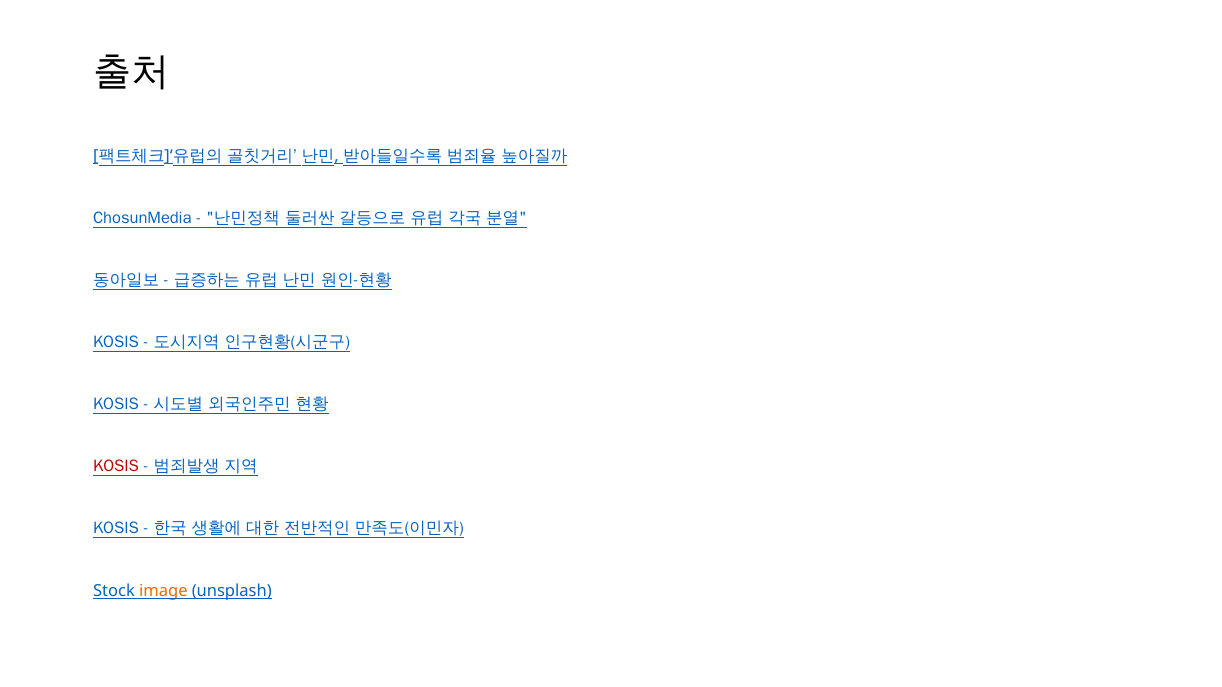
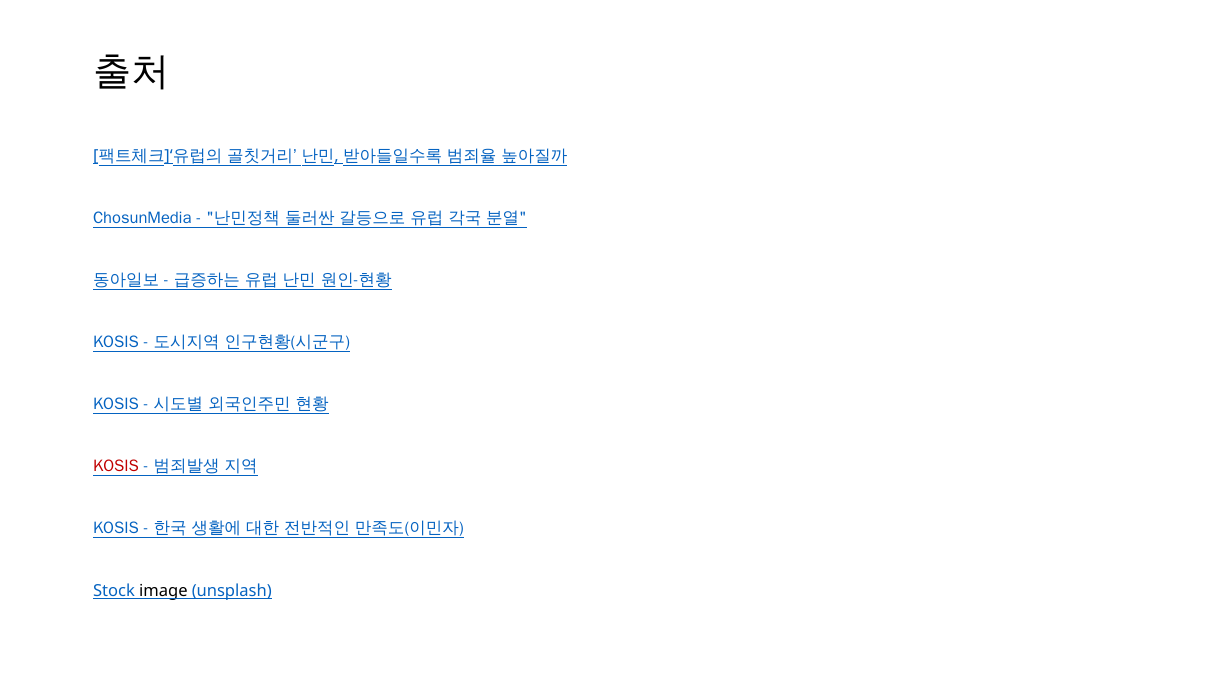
image colour: orange -> black
